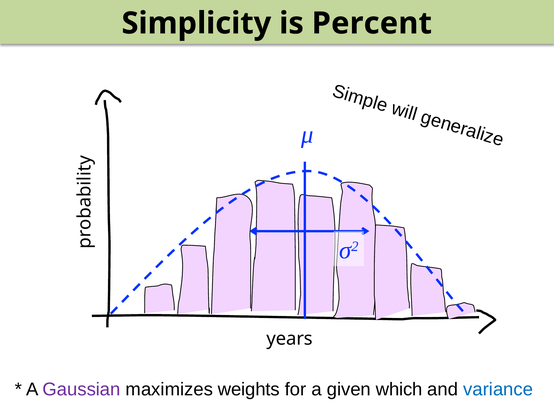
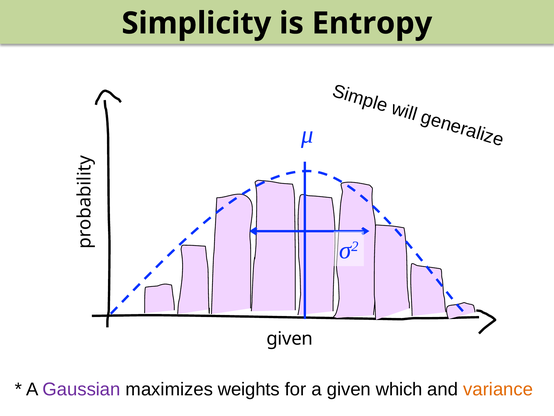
Percent: Percent -> Entropy
years at (290, 338): years -> given
variance colour: blue -> orange
